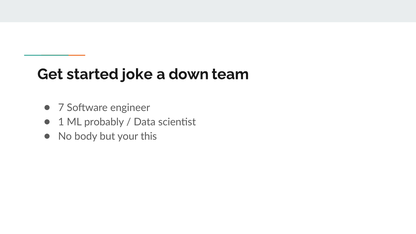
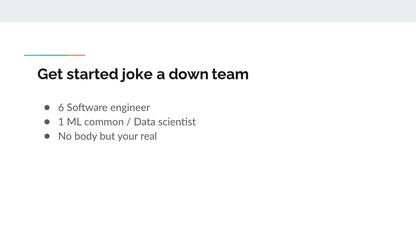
7: 7 -> 6
probably: probably -> common
this: this -> real
